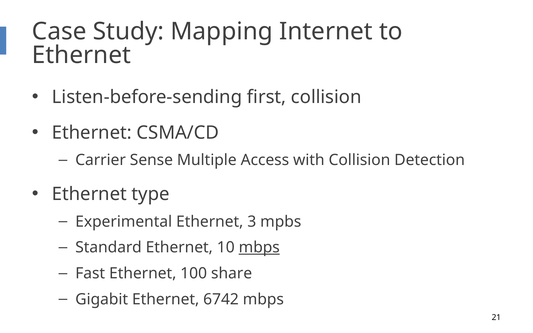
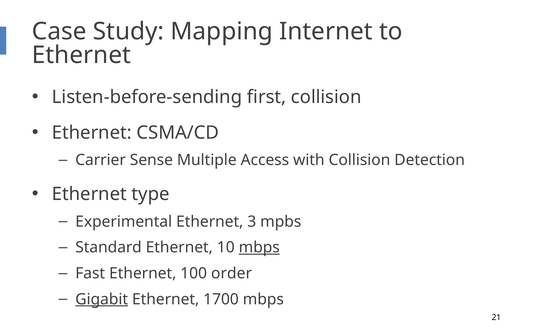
share: share -> order
Gigabit underline: none -> present
6742: 6742 -> 1700
